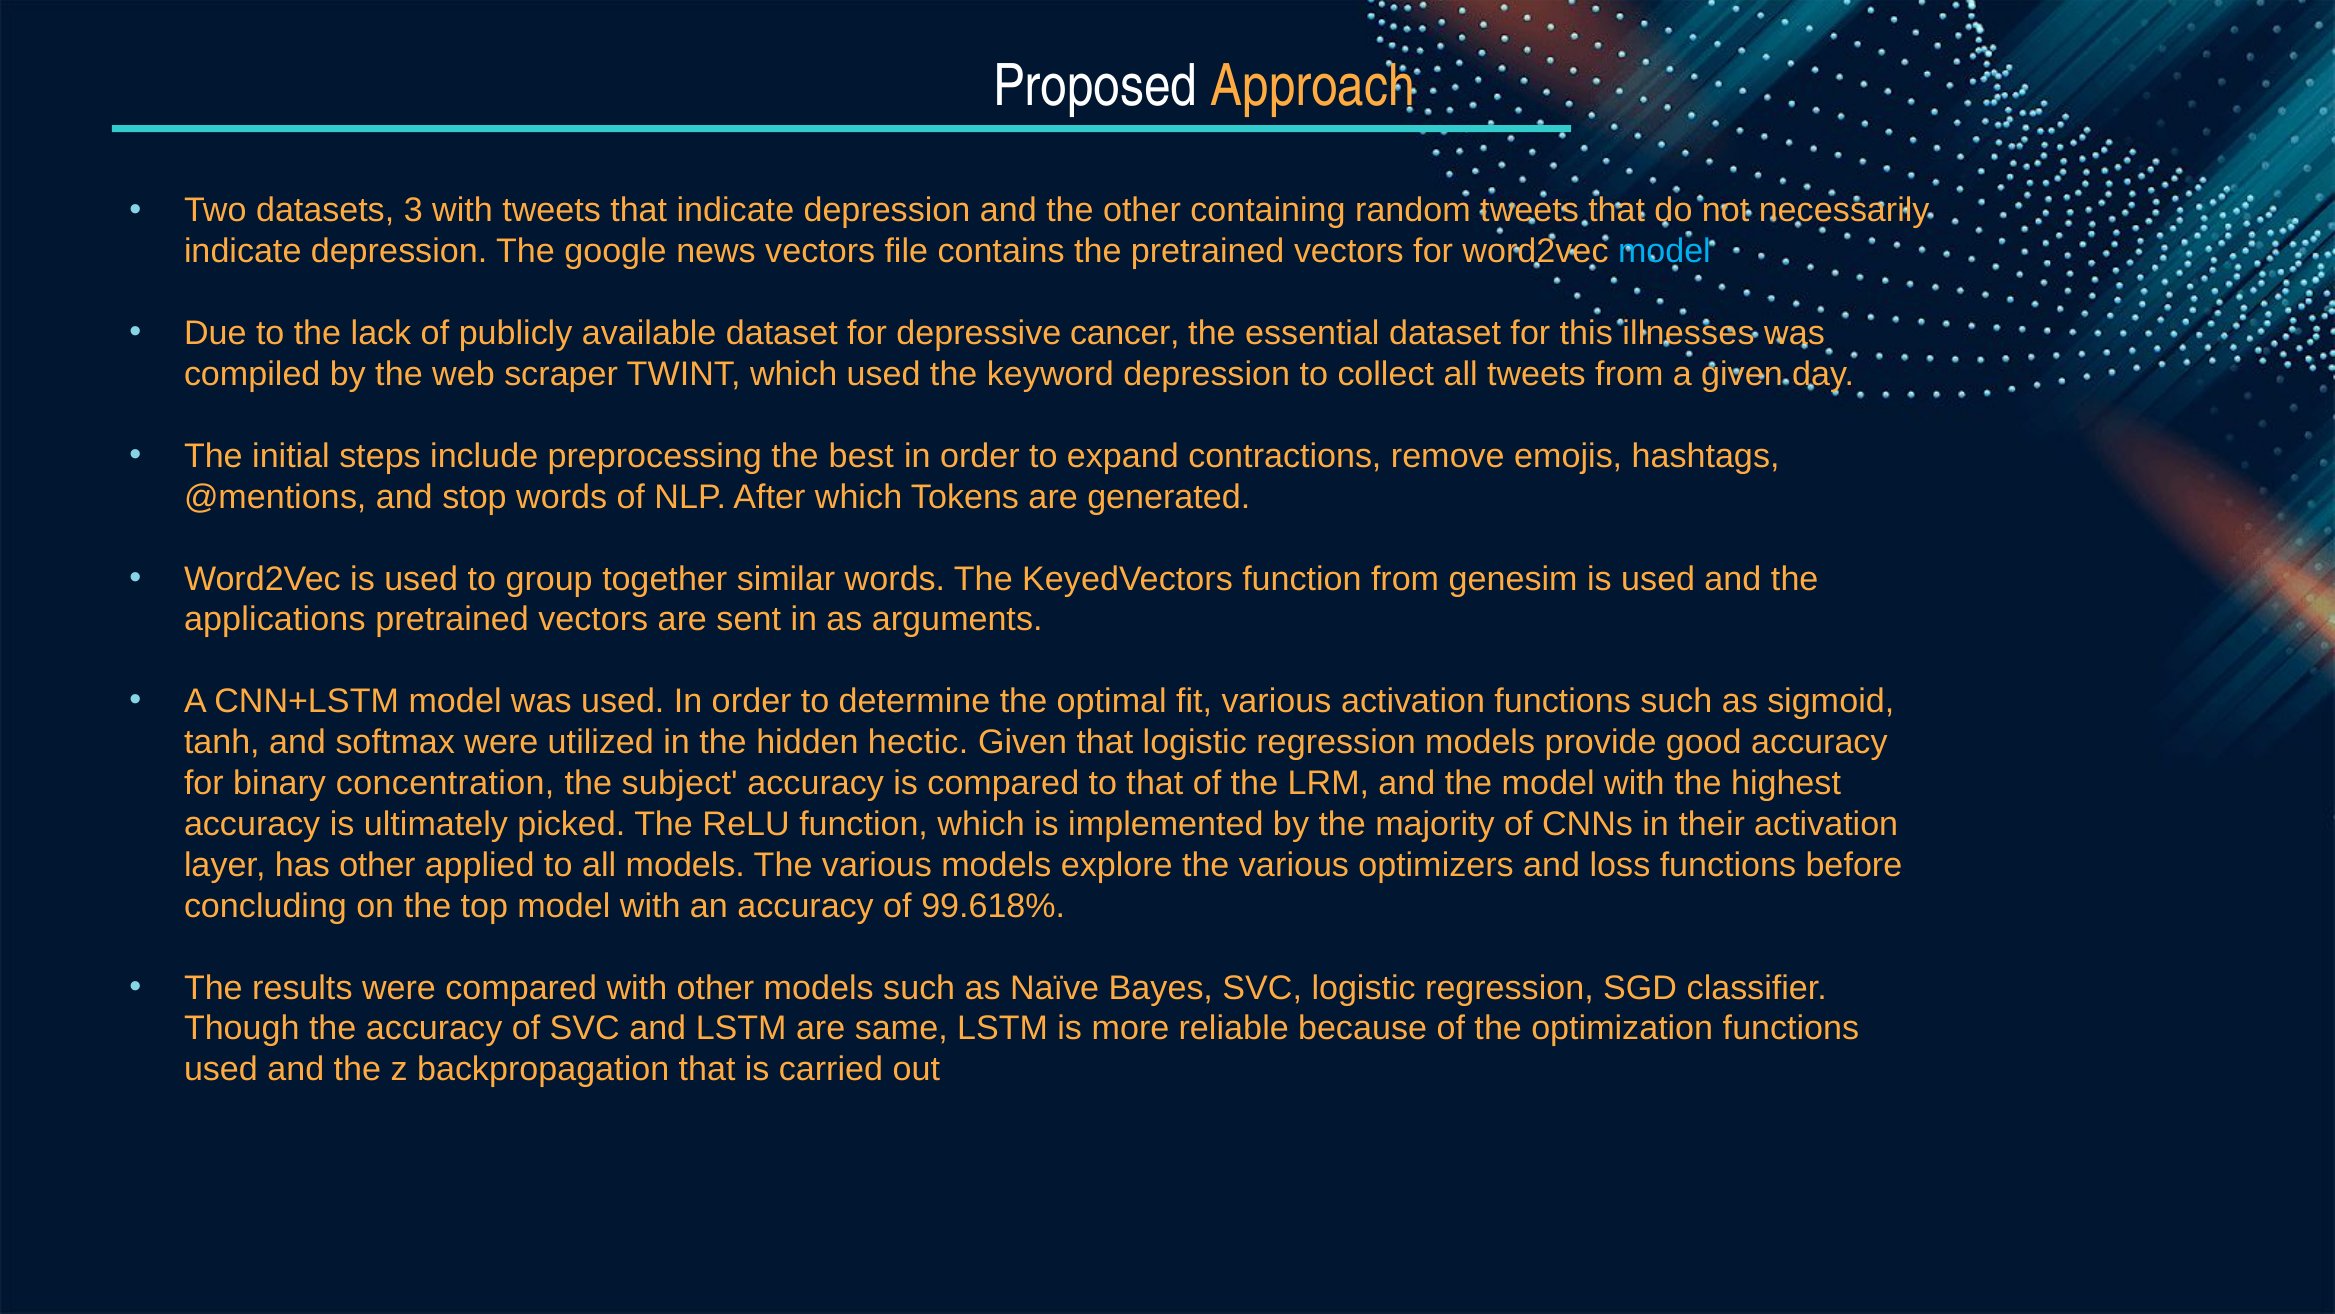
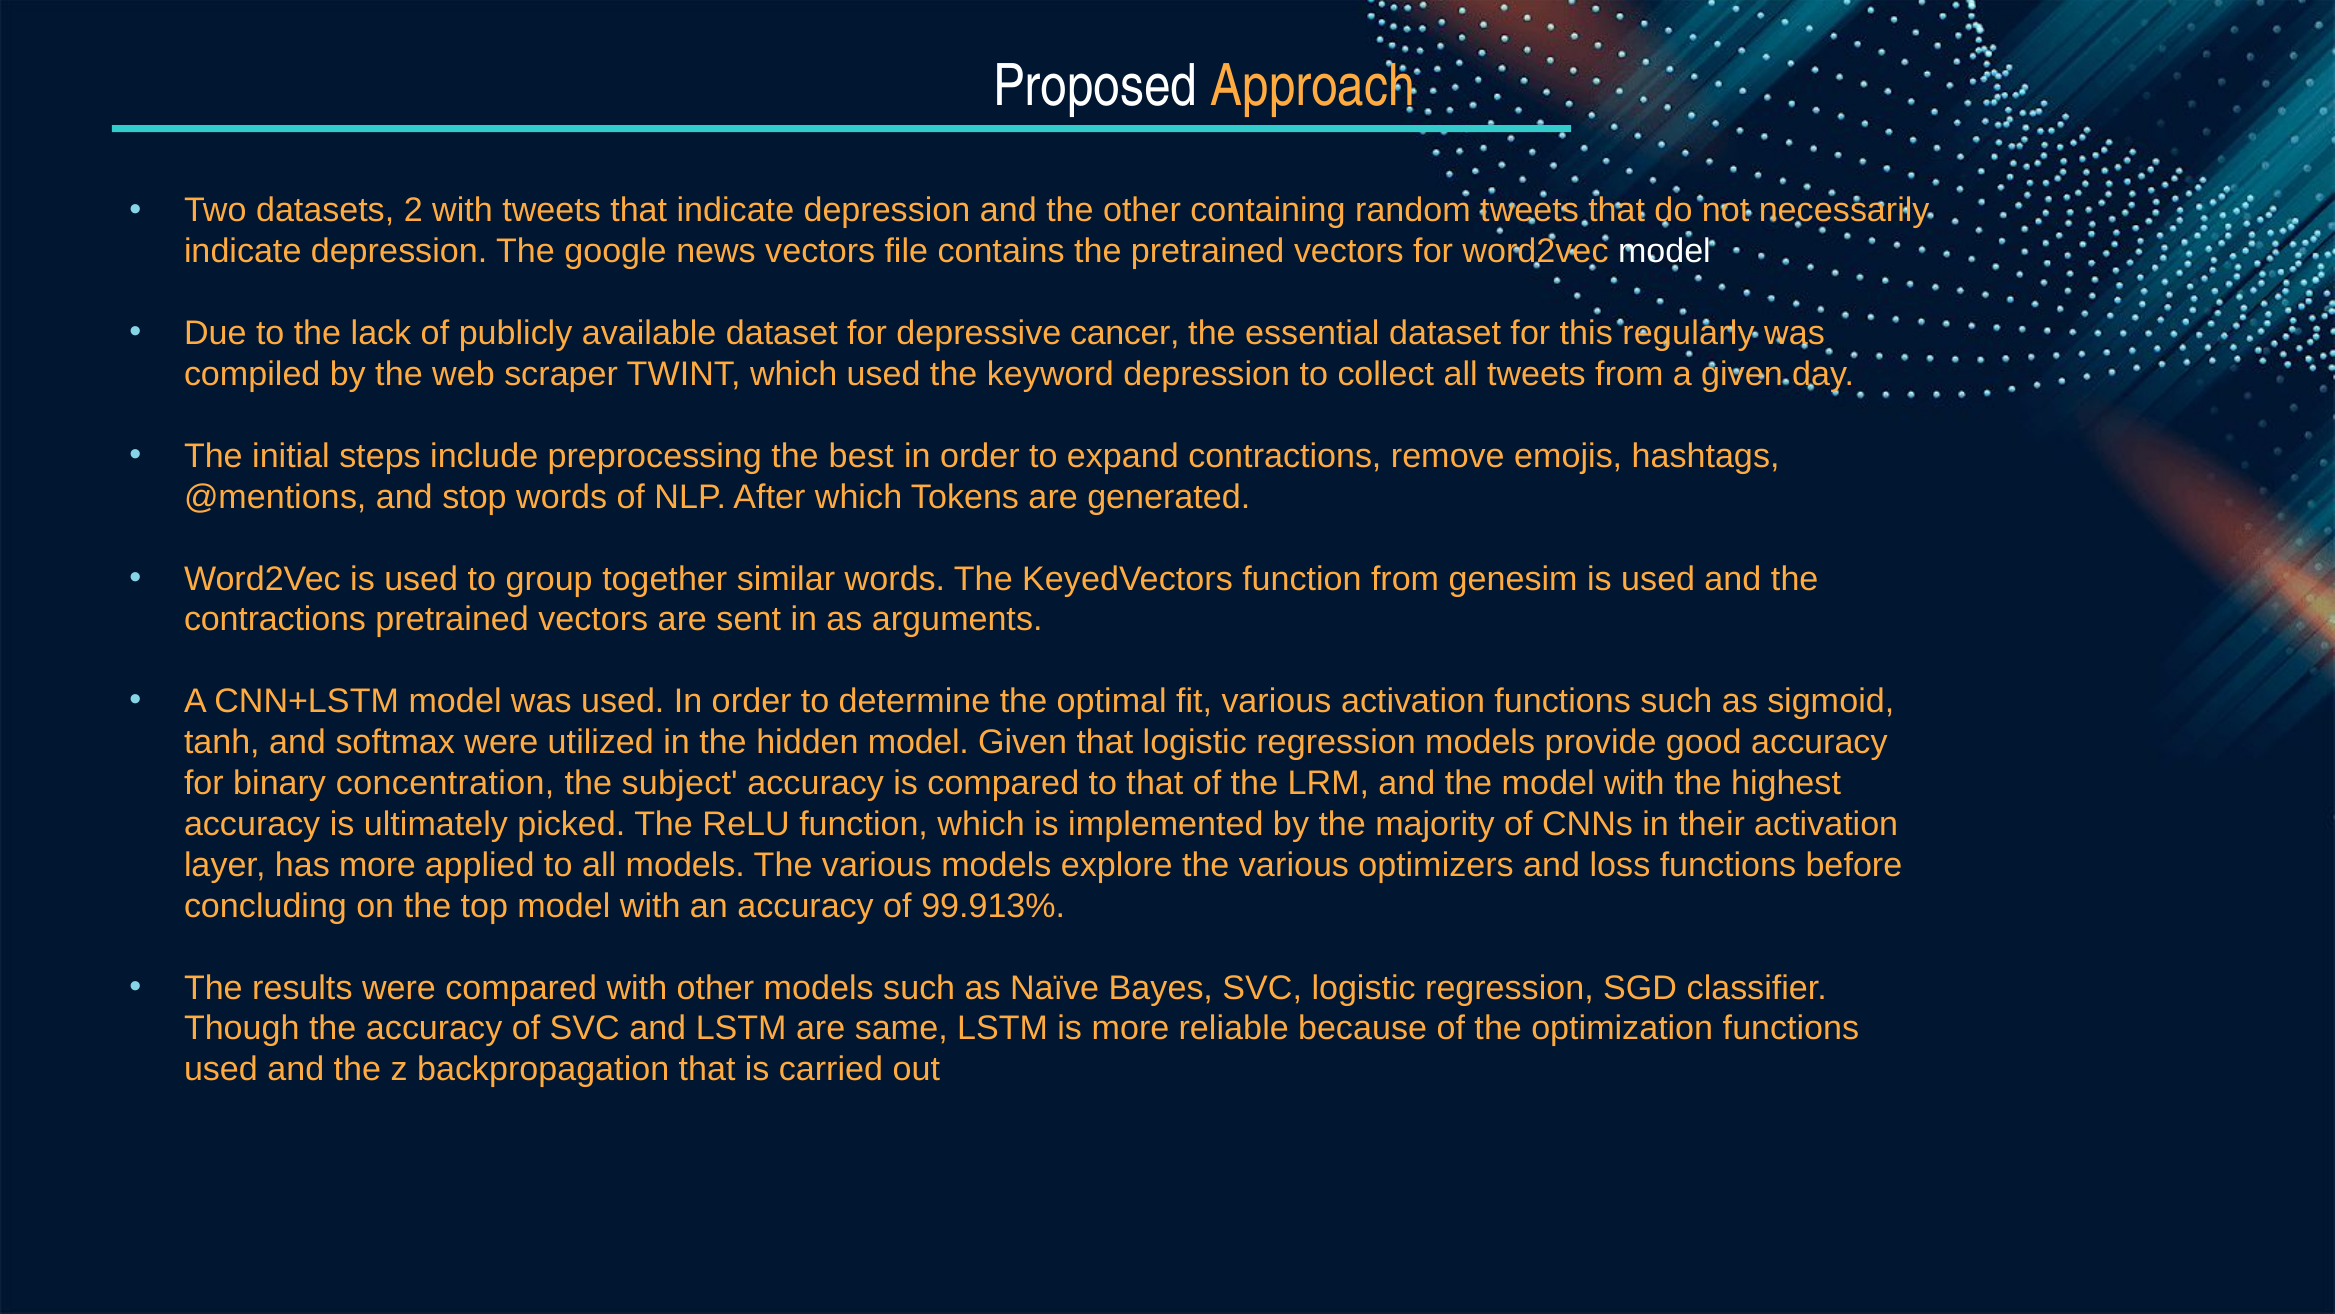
3: 3 -> 2
model at (1664, 251) colour: light blue -> white
illnesses: illnesses -> regularly
applications at (275, 619): applications -> contractions
hidden hectic: hectic -> model
has other: other -> more
99.618%: 99.618% -> 99.913%
